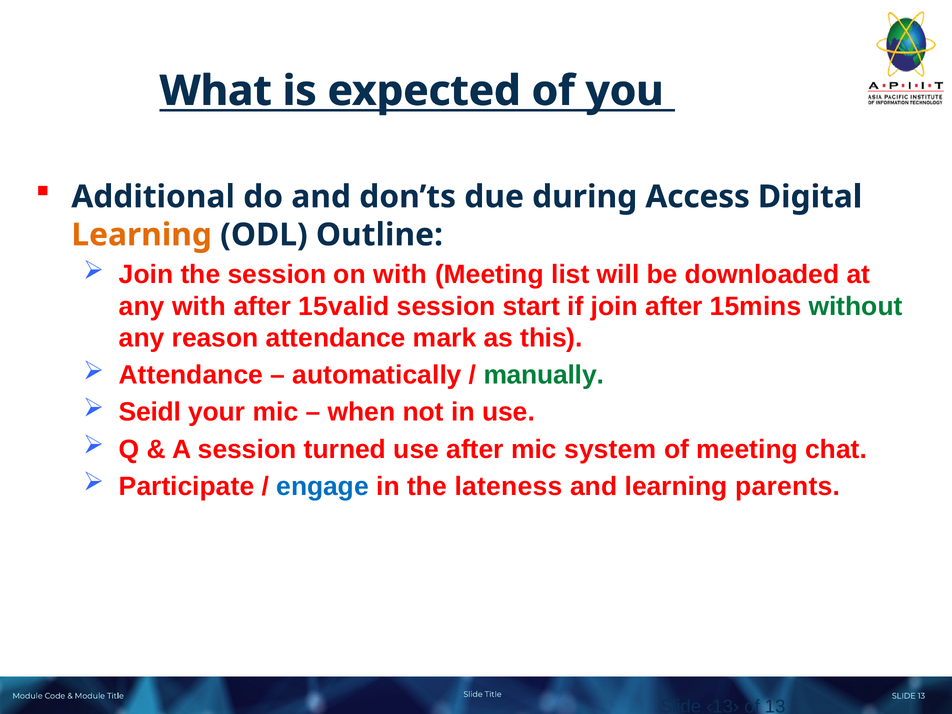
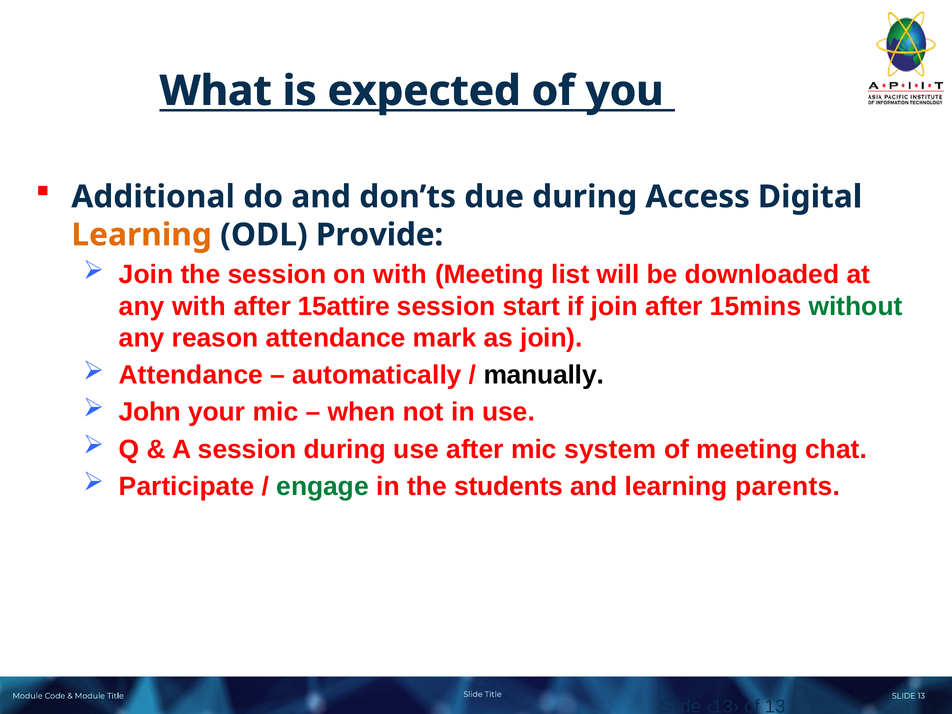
Outline: Outline -> Provide
15valid: 15valid -> 15attire
as this: this -> join
manually colour: green -> black
Seidl: Seidl -> John
session turned: turned -> during
engage colour: blue -> green
lateness: lateness -> students
